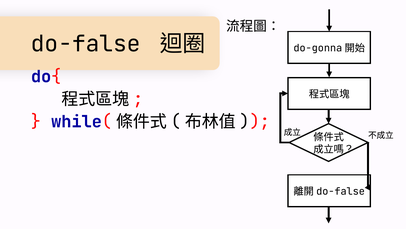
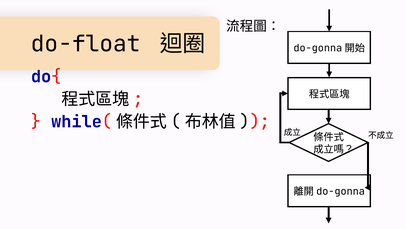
do-false at (86, 44): do-false -> do-float
do-false at (341, 191): do-false -> do-gonna
